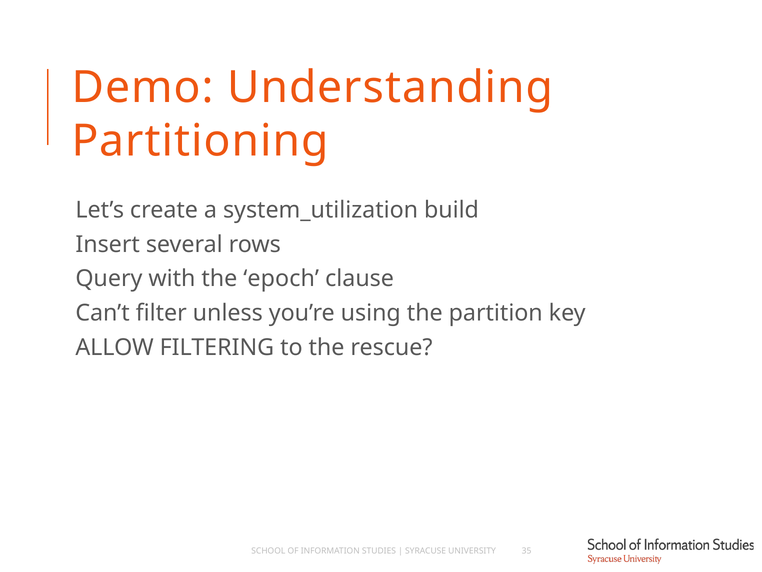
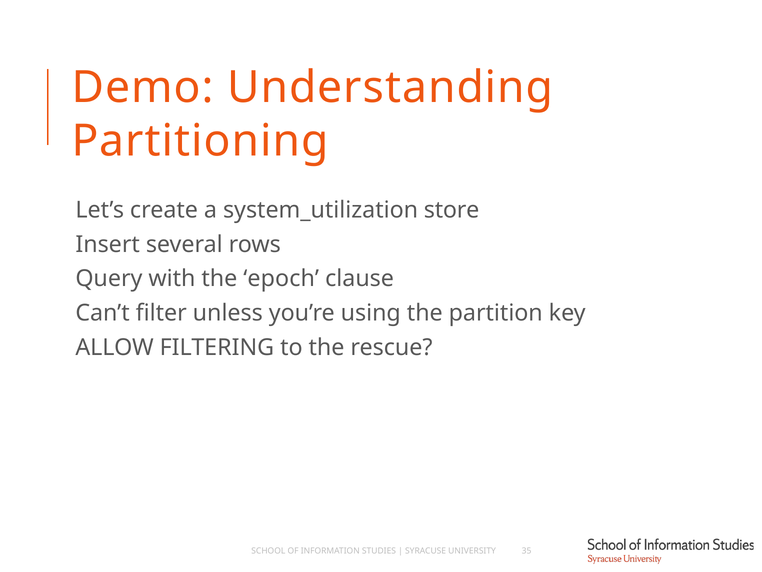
build: build -> store
